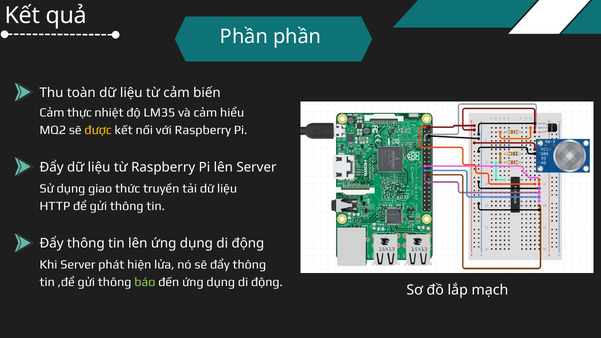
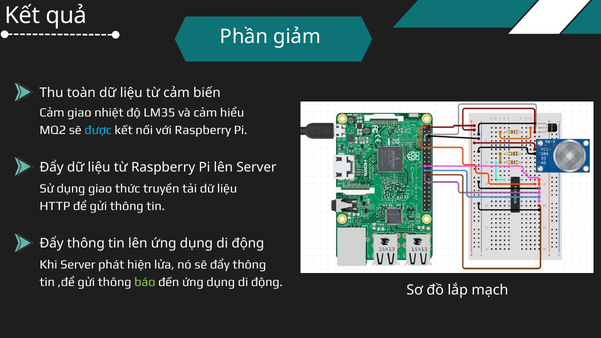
Phần phần: phần -> giảm
Cảm thực: thực -> giao
được colour: yellow -> light blue
